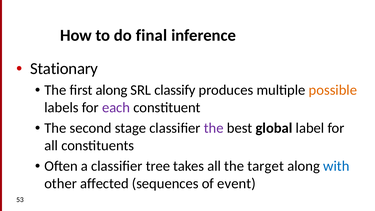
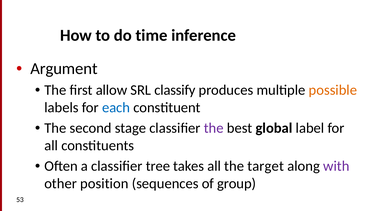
final: final -> time
Stationary: Stationary -> Argument
first along: along -> allow
each colour: purple -> blue
with colour: blue -> purple
affected: affected -> position
event: event -> group
